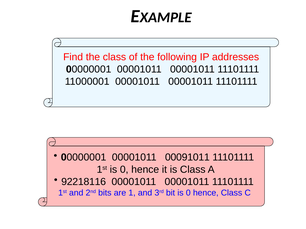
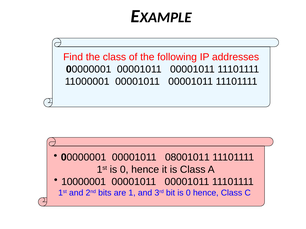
00091011: 00091011 -> 08001011
92218116: 92218116 -> 10000001
